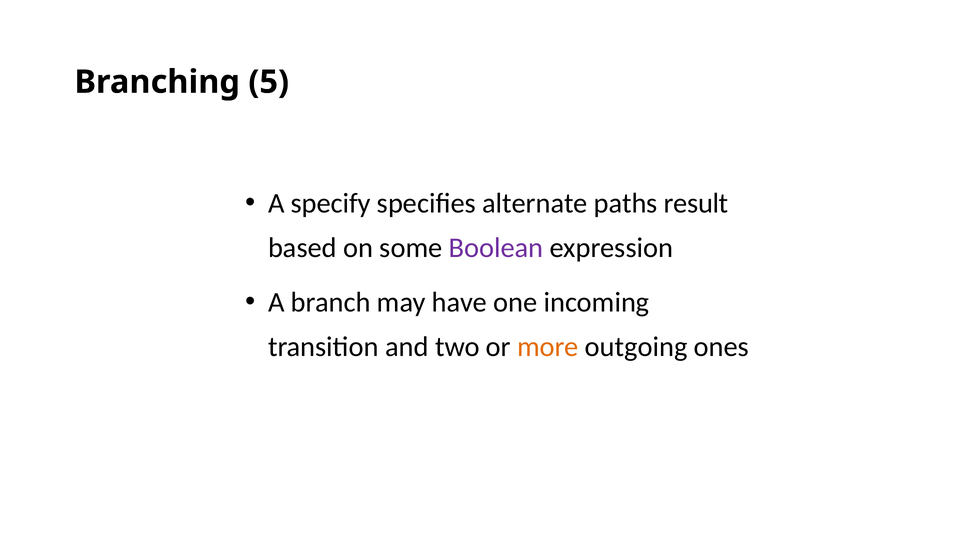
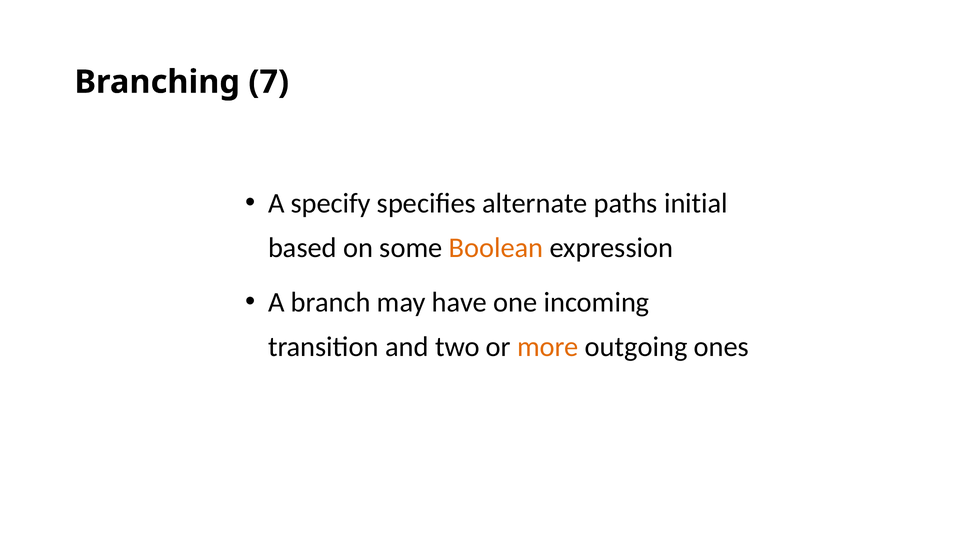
5: 5 -> 7
result: result -> initial
Boolean colour: purple -> orange
